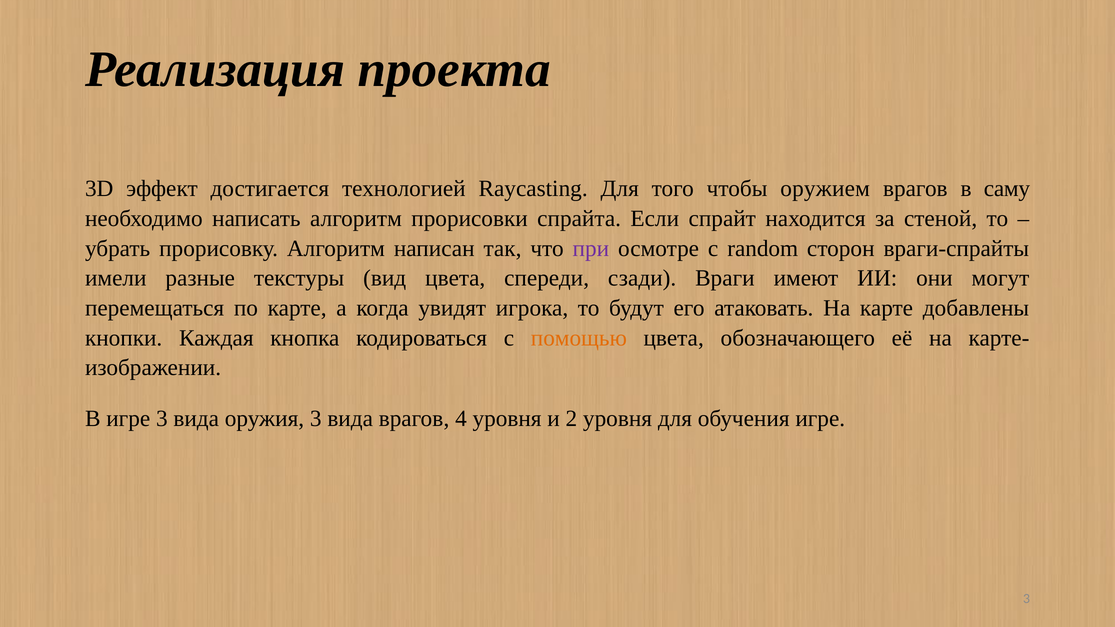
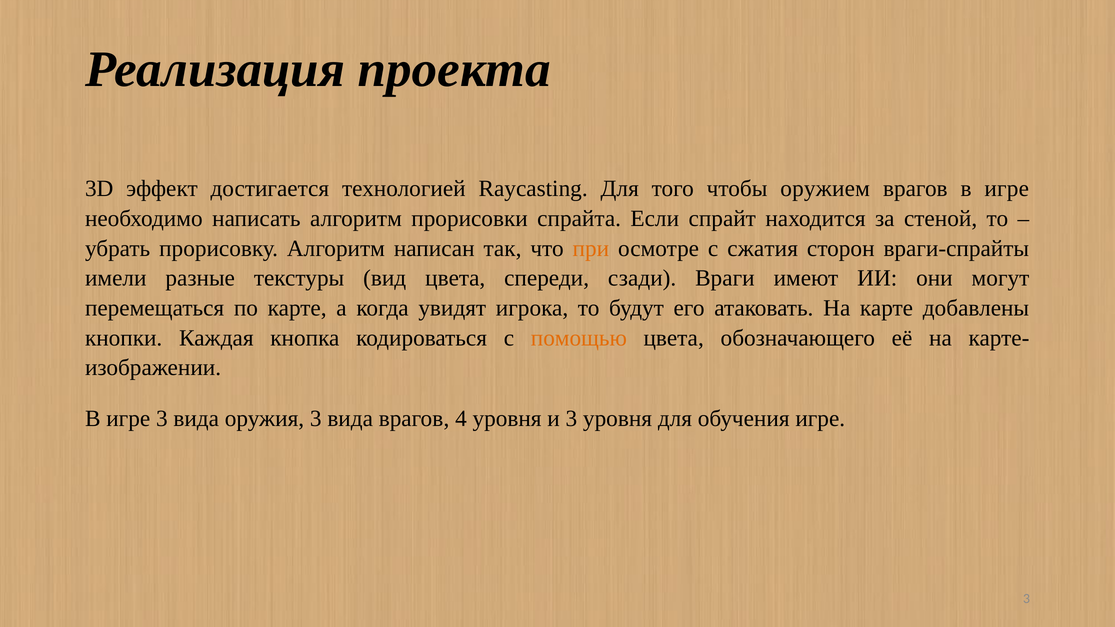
врагов в саму: саму -> игре
при colour: purple -> orange
random: random -> сжатия
и 2: 2 -> 3
